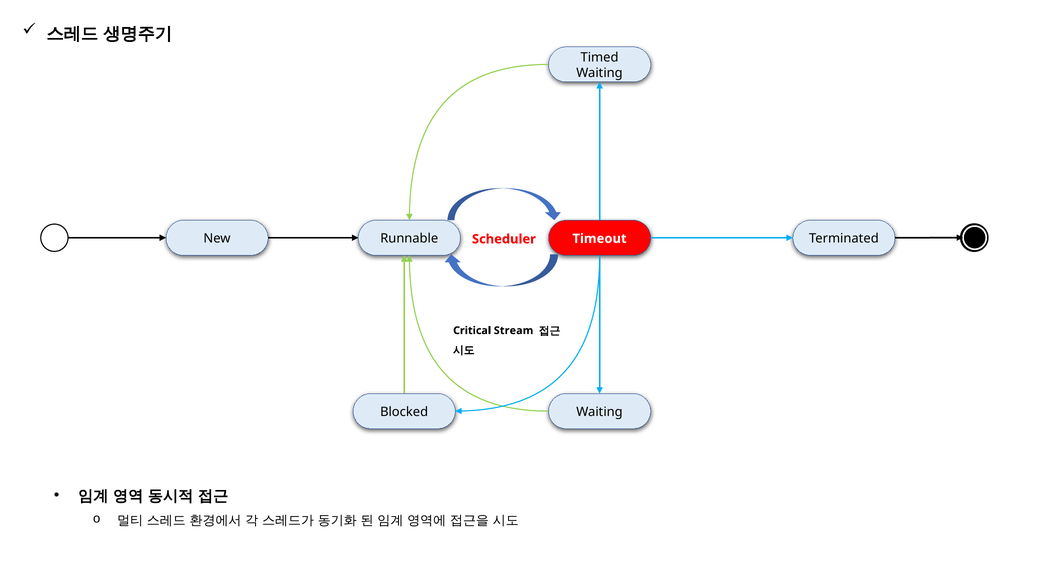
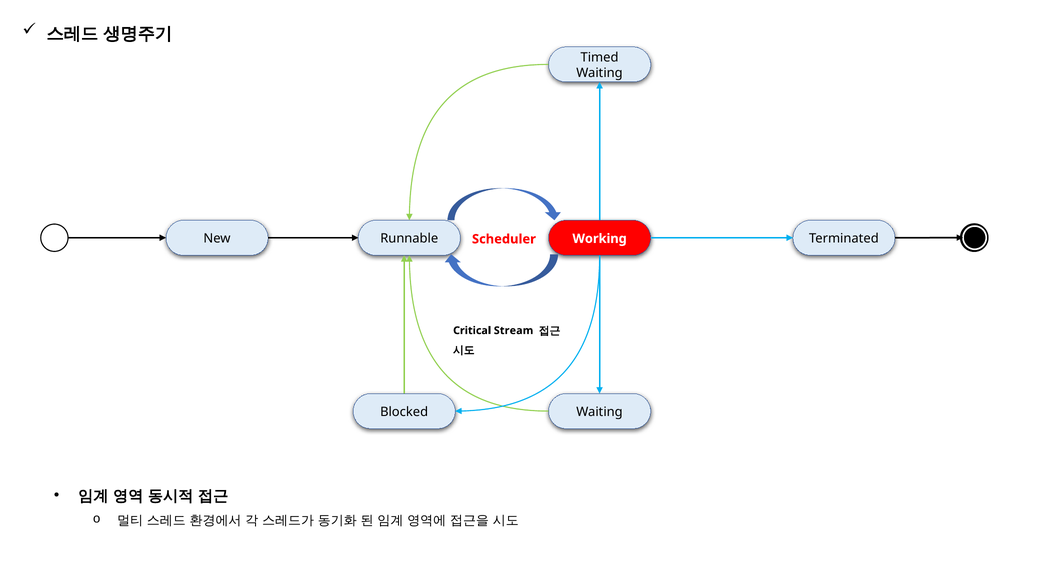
Timeout: Timeout -> Working
